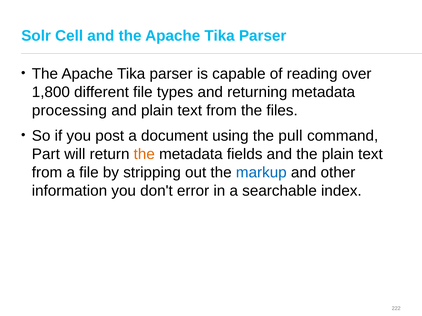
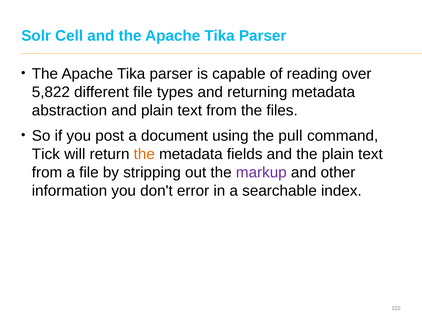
1,800: 1,800 -> 5,822
processing: processing -> abstraction
Part: Part -> Tick
markup colour: blue -> purple
